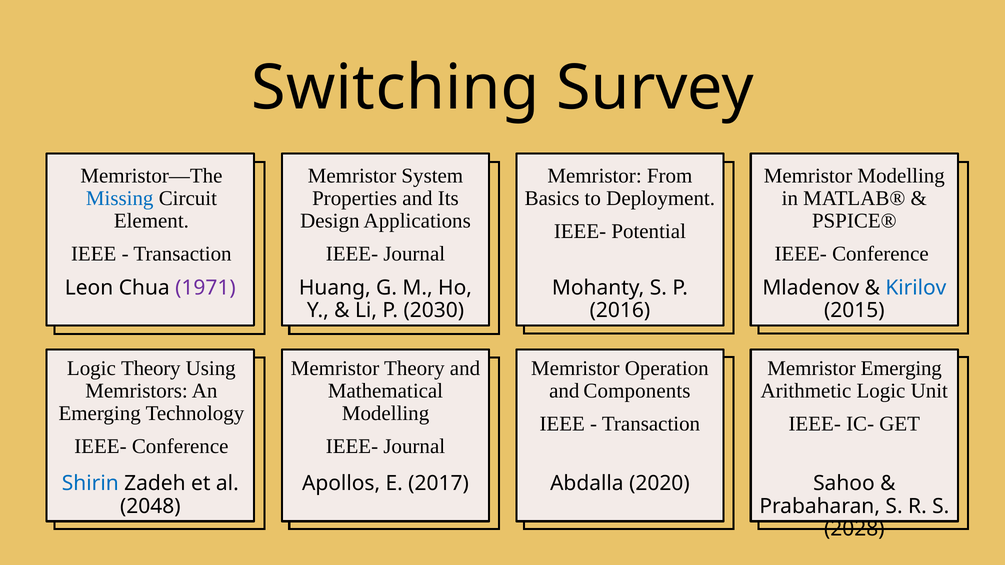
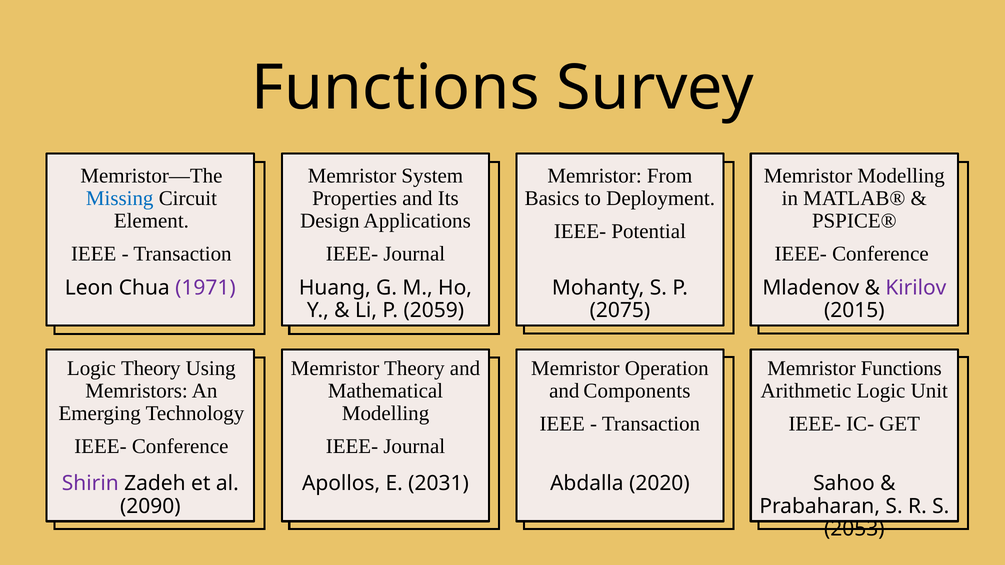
Switching at (395, 88): Switching -> Functions
Kirilov colour: blue -> purple
2030: 2030 -> 2059
2016: 2016 -> 2075
Memristor Emerging: Emerging -> Functions
Shirin colour: blue -> purple
2017: 2017 -> 2031
2048: 2048 -> 2090
2028: 2028 -> 2053
